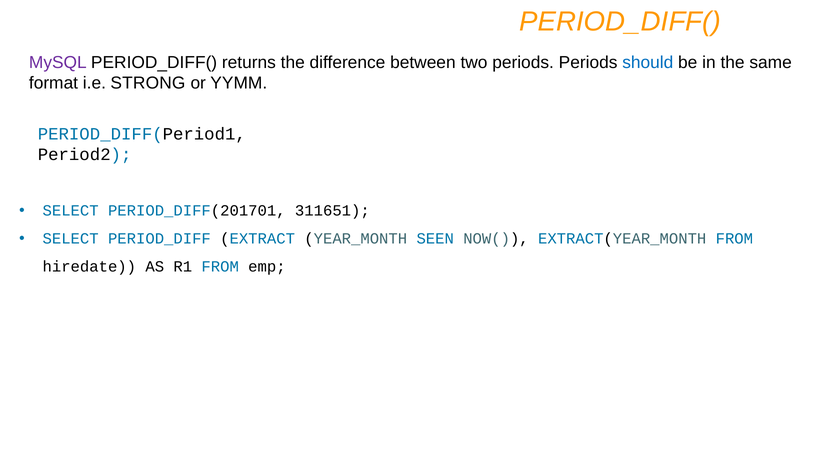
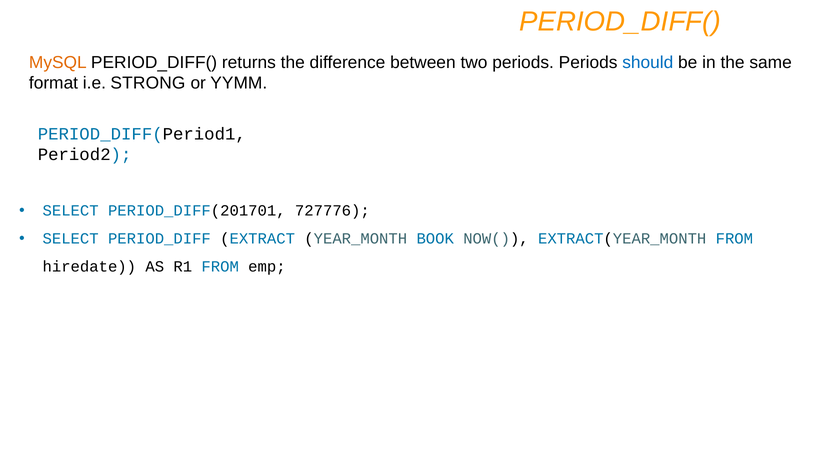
MySQL colour: purple -> orange
311651: 311651 -> 727776
SEEN: SEEN -> BOOK
